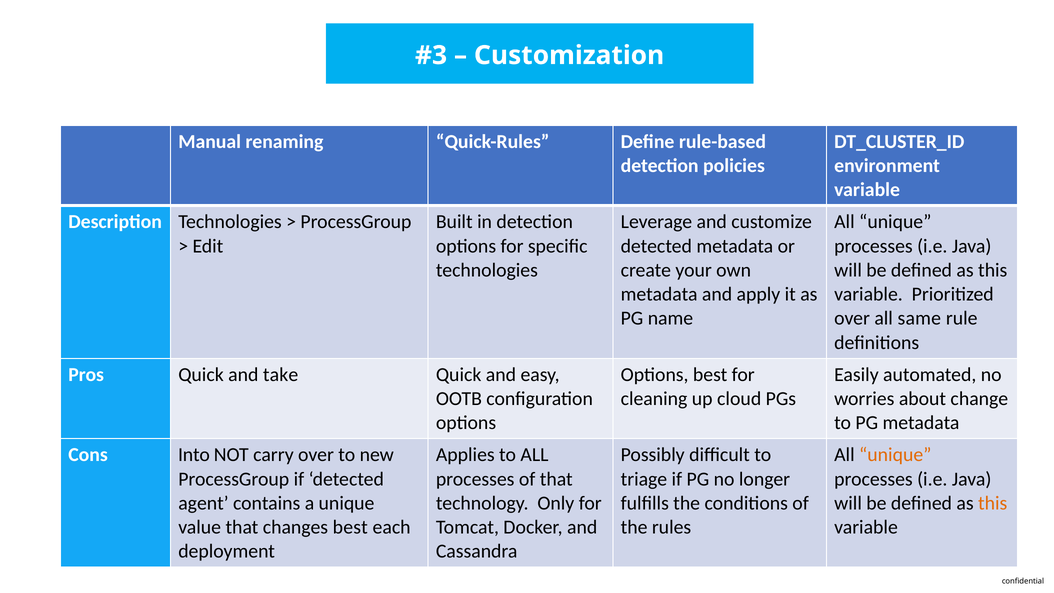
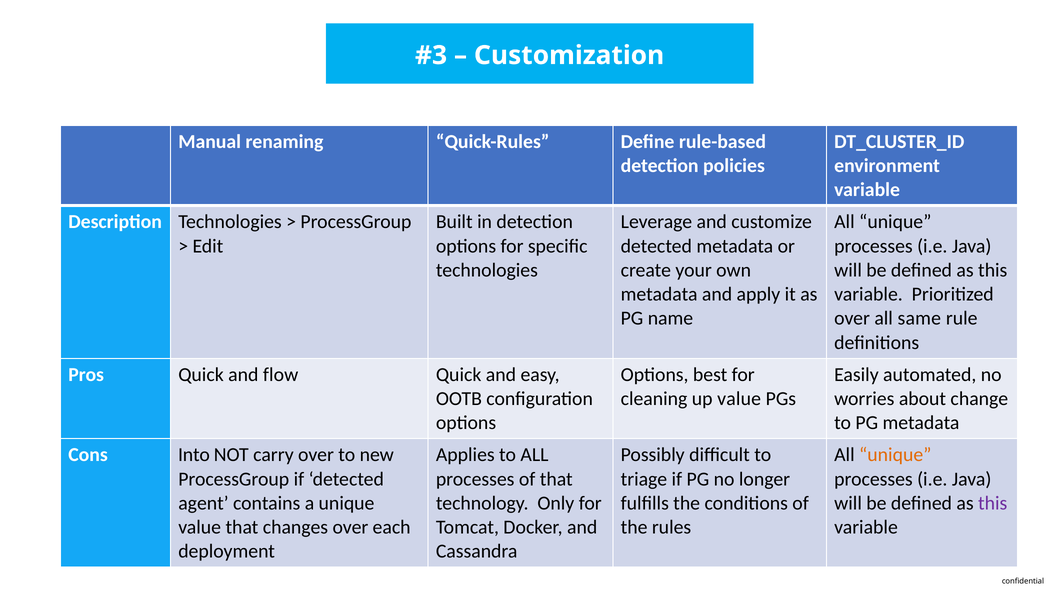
take: take -> flow
up cloud: cloud -> value
this at (993, 503) colour: orange -> purple
changes best: best -> over
